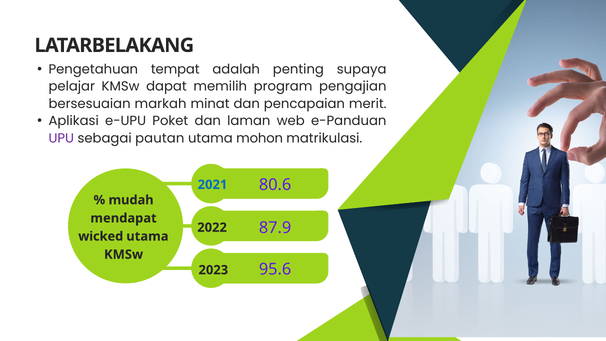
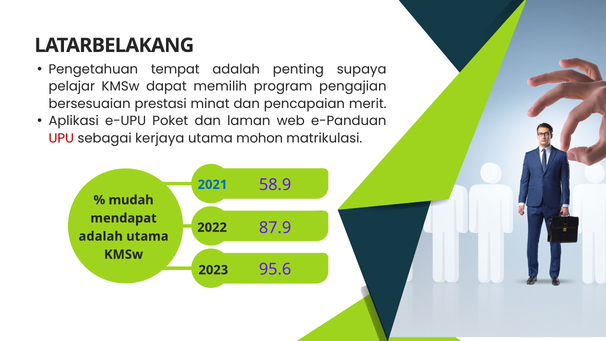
markah: markah -> prestasi
UPU colour: purple -> red
pautan: pautan -> kerjaya
80.6: 80.6 -> 58.9
wicked at (101, 236): wicked -> adalah
